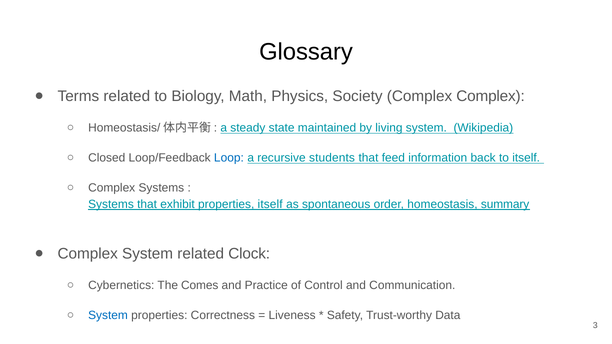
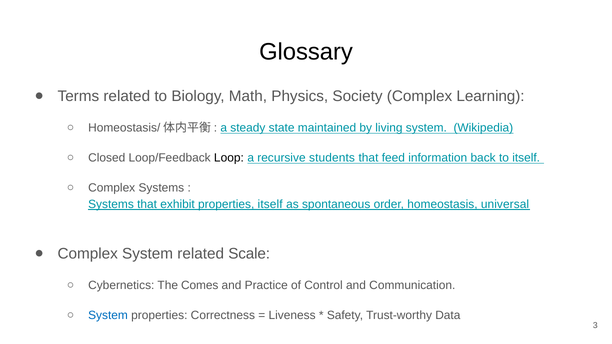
Complex Complex: Complex -> Learning
Loop colour: blue -> black
summary: summary -> universal
Clock: Clock -> Scale
